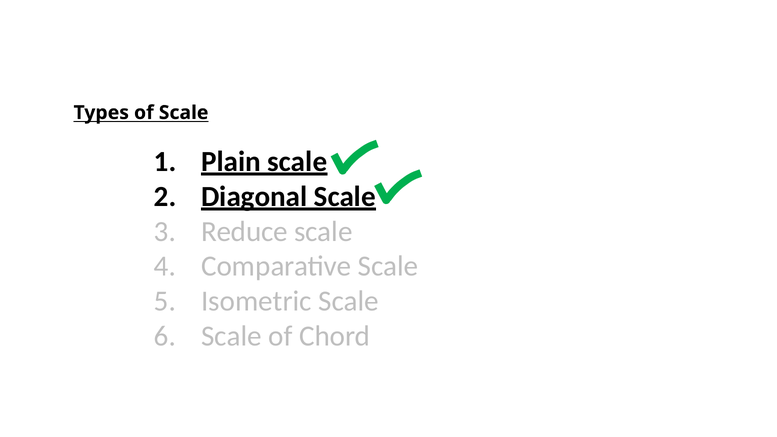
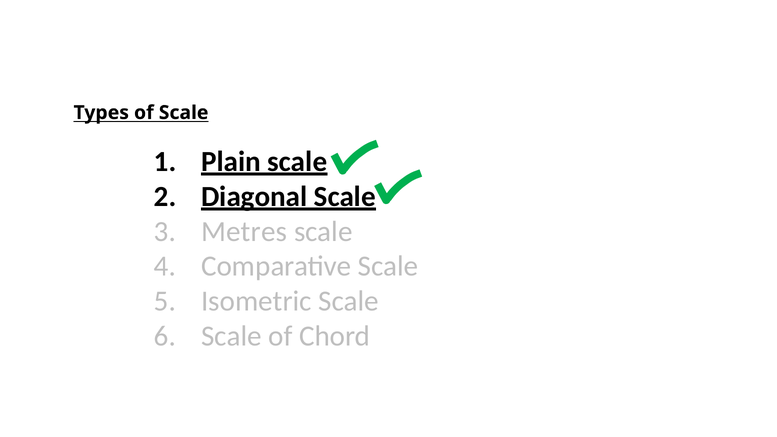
Reduce: Reduce -> Metres
